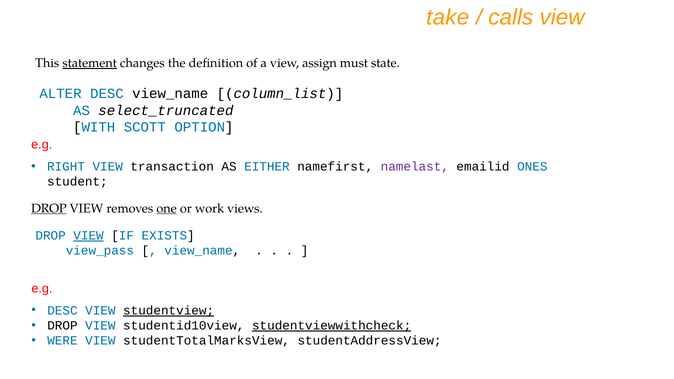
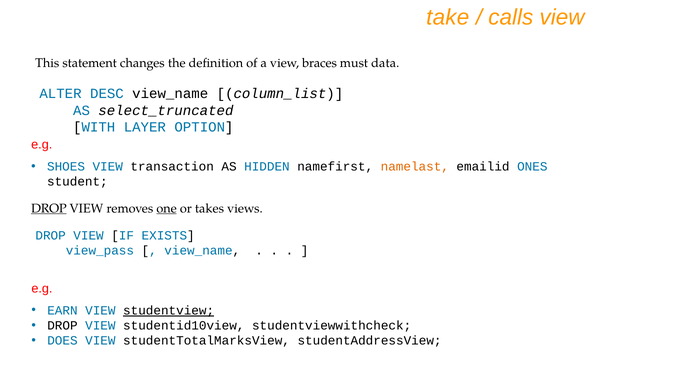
statement underline: present -> none
assign: assign -> braces
state: state -> data
SCOTT: SCOTT -> LAYER
RIGHT: RIGHT -> SHOES
EITHER: EITHER -> HIDDEN
namelast colour: purple -> orange
work: work -> takes
VIEW at (89, 236) underline: present -> none
DESC at (62, 311): DESC -> EARN
studentviewwithcheck underline: present -> none
WERE: WERE -> DOES
